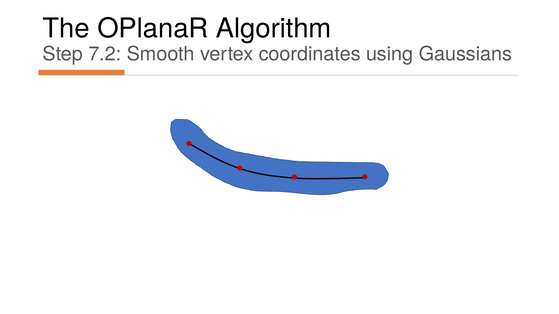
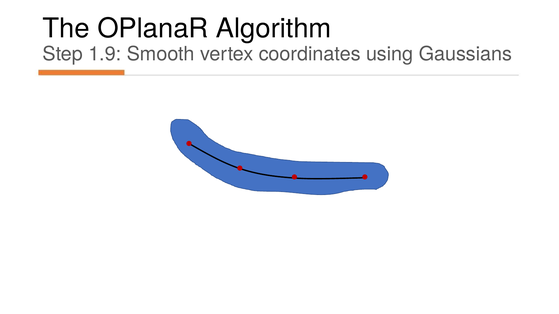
7.2: 7.2 -> 1.9
